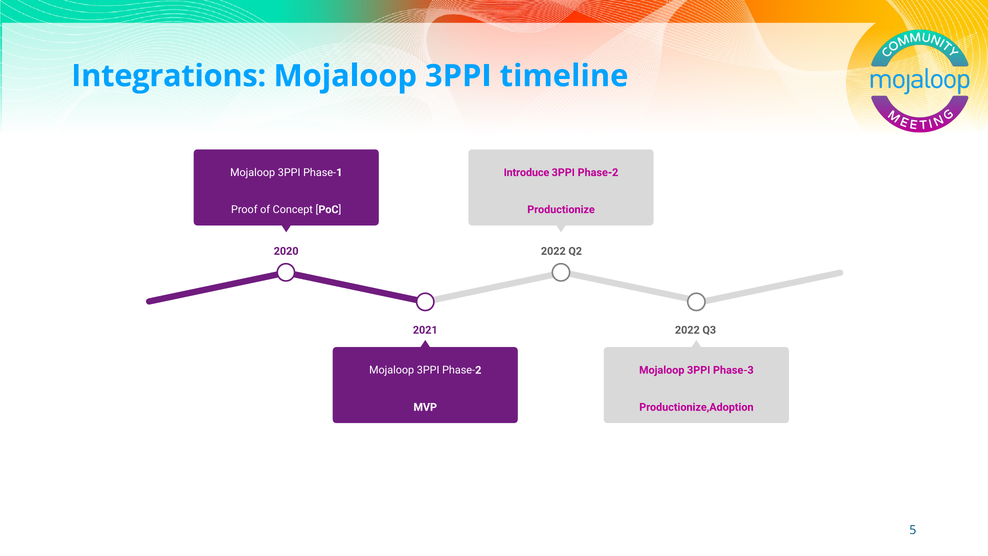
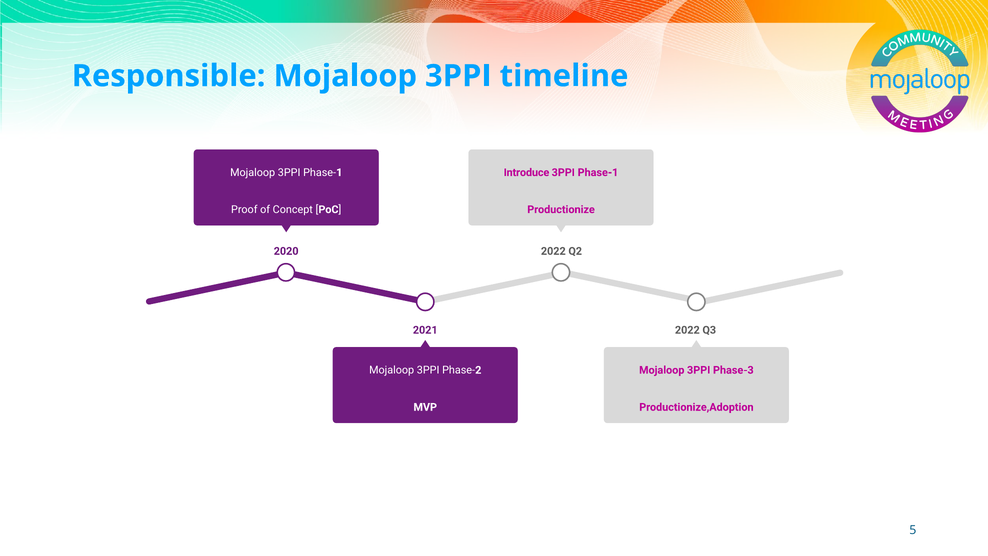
Integrations: Integrations -> Responsible
Phase-2 at (598, 172): Phase-2 -> Phase-1
